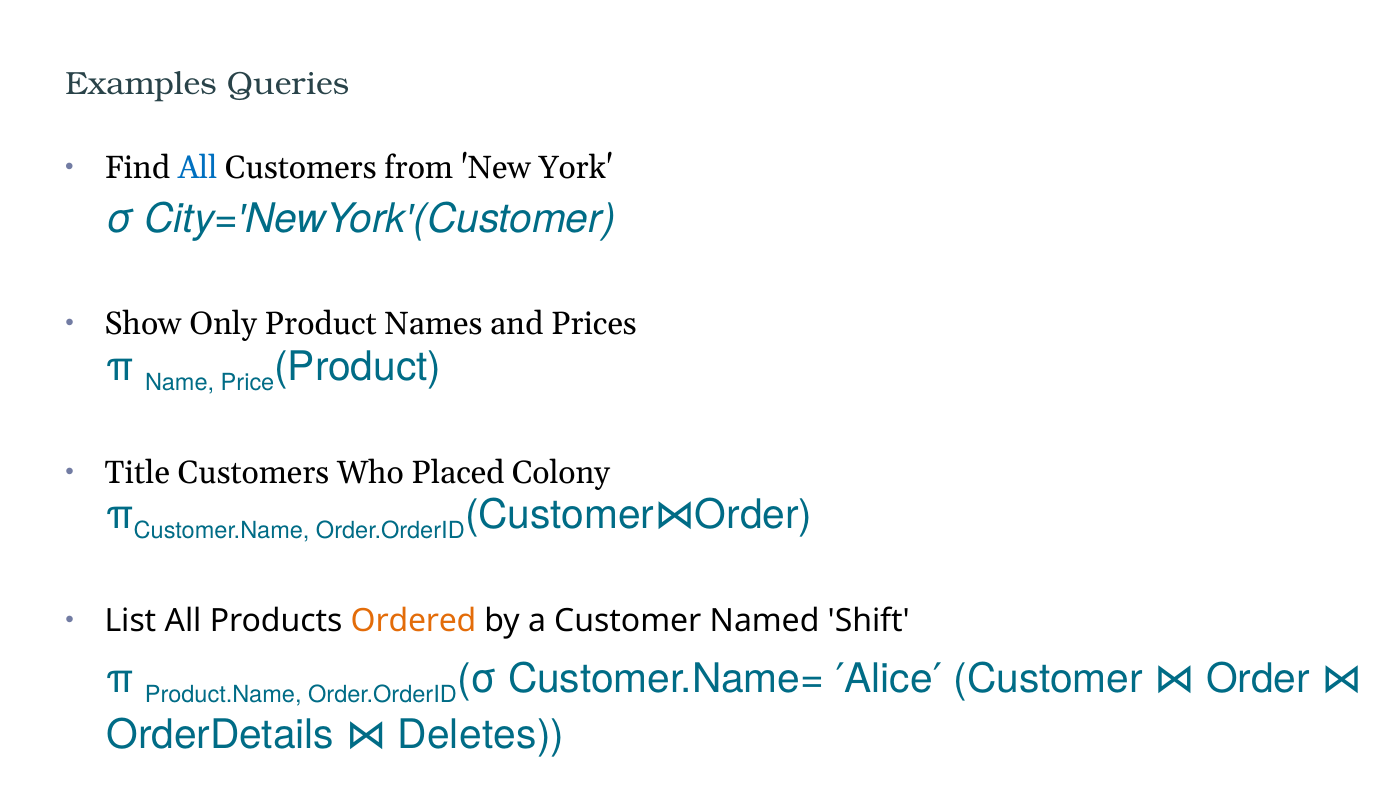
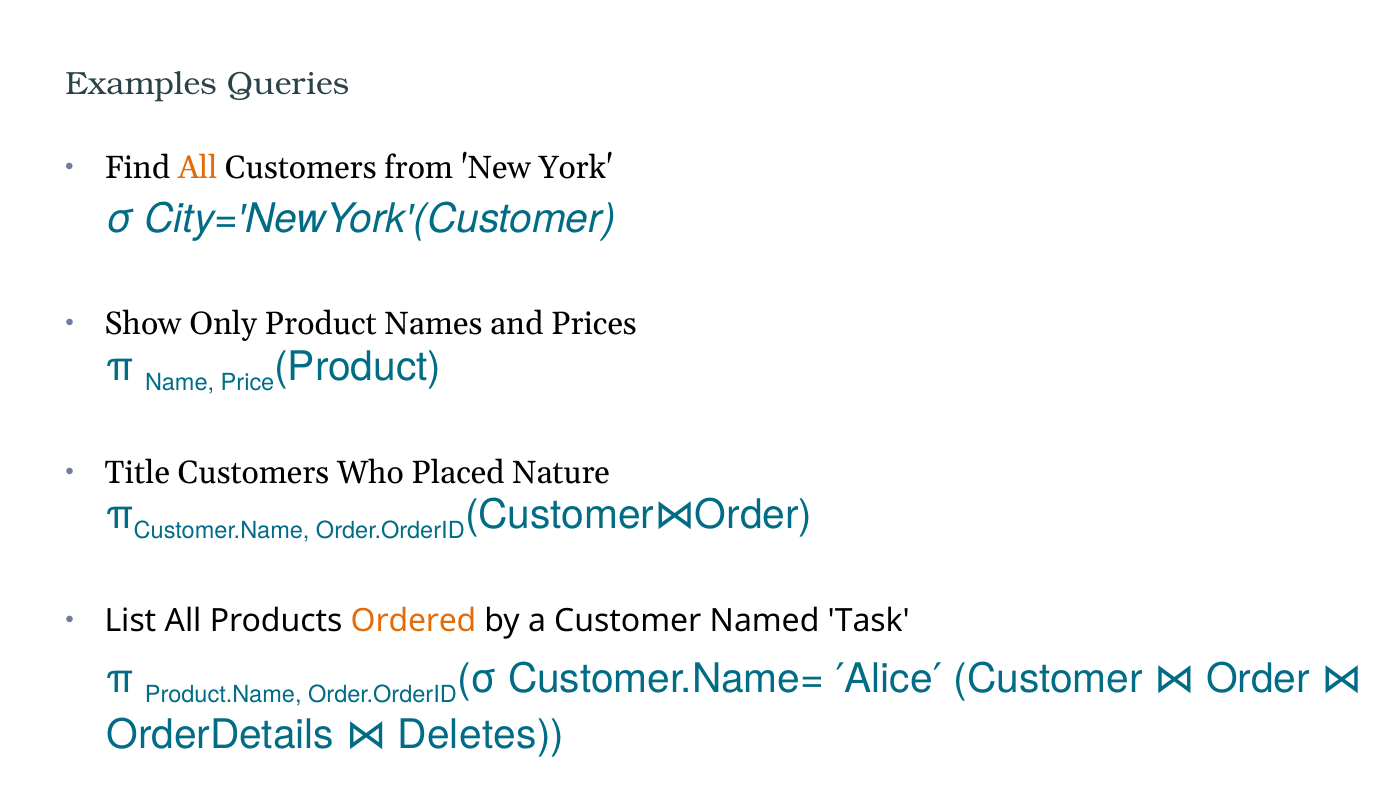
All at (198, 168) colour: blue -> orange
Colony: Colony -> Nature
Shift: Shift -> Task
